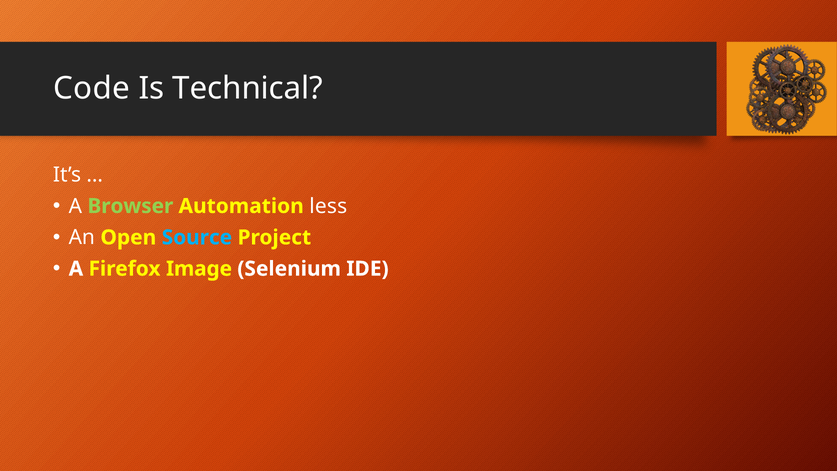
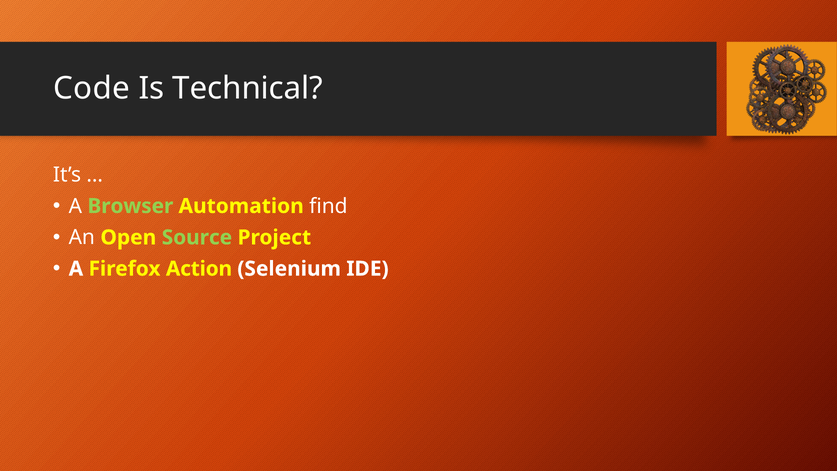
less: less -> find
Source colour: light blue -> light green
Image: Image -> Action
